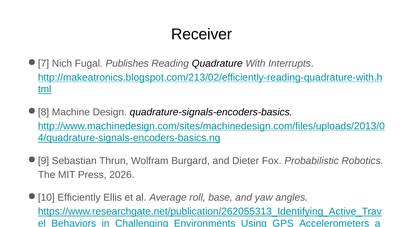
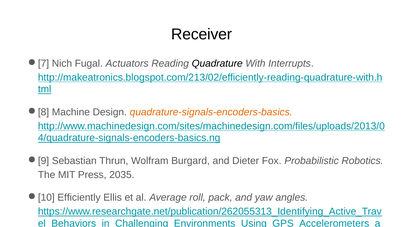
Publishes: Publishes -> Actuators
quadrature-signals-encoders-basics colour: black -> orange
2026: 2026 -> 2035
base: base -> pack
